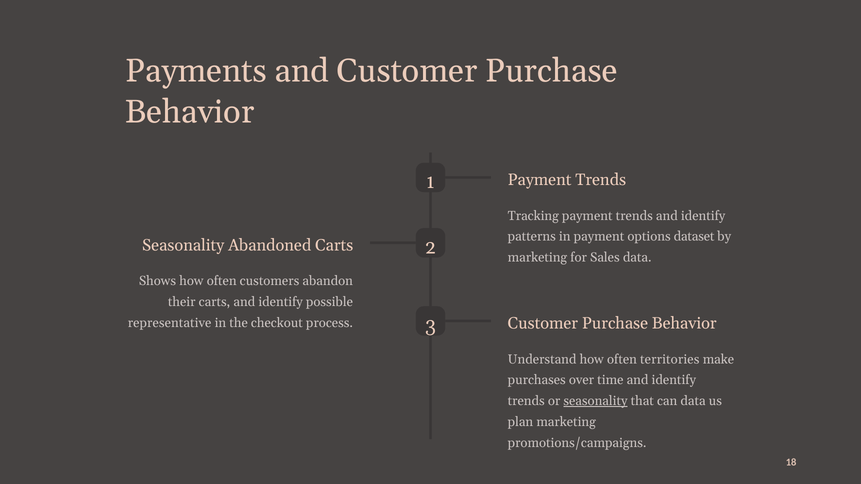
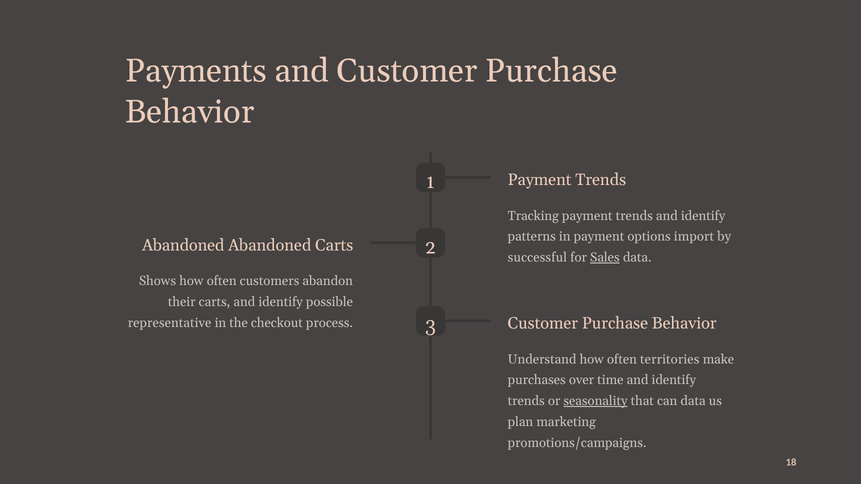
dataset: dataset -> import
Seasonality at (183, 245): Seasonality -> Abandoned
marketing at (537, 258): marketing -> successful
Sales underline: none -> present
